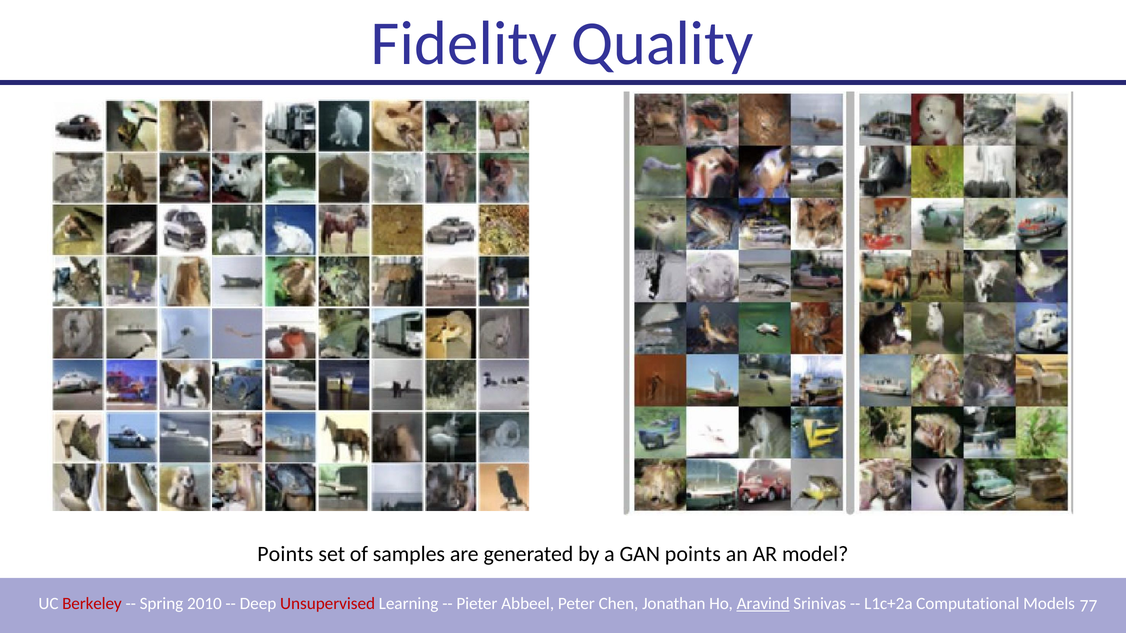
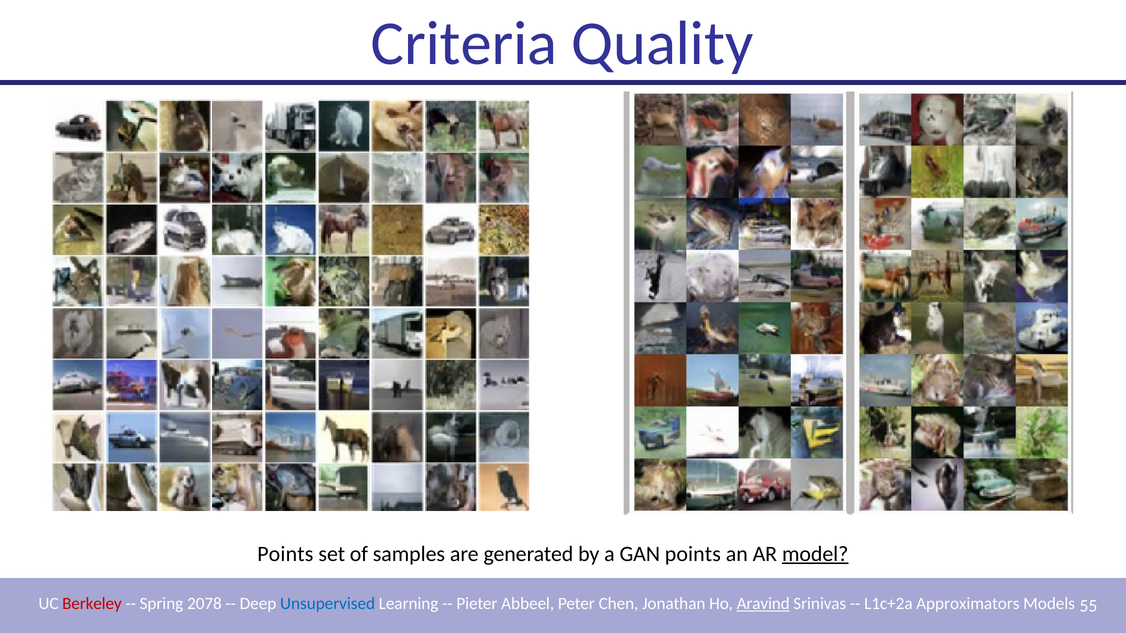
Fidelity: Fidelity -> Criteria
model underline: none -> present
2010: 2010 -> 2078
Unsupervised colour: red -> blue
Computational: Computational -> Approximators
77: 77 -> 55
